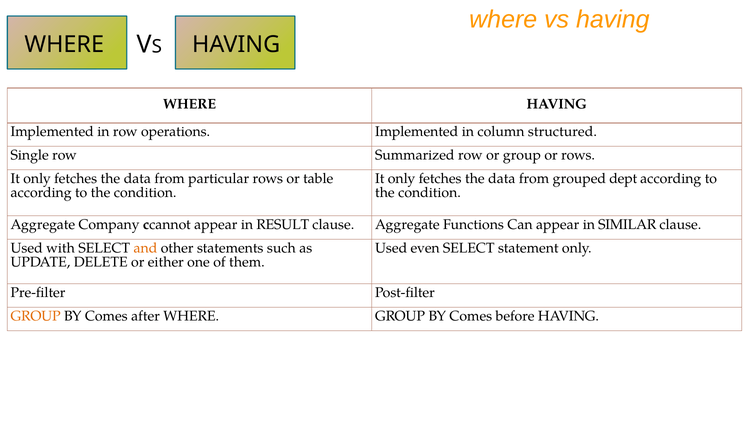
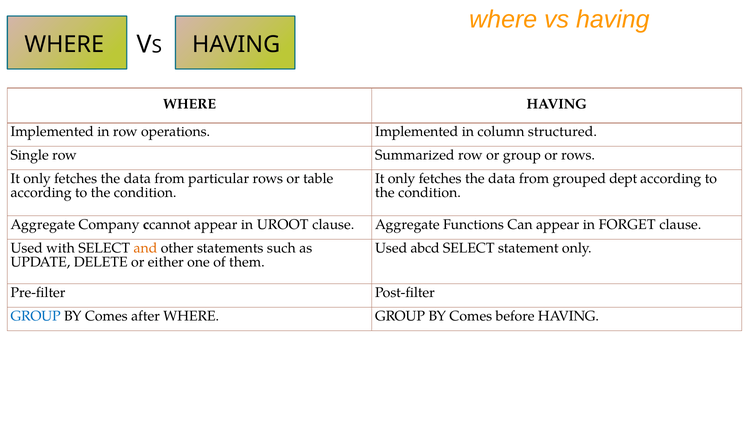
RESULT: RESULT -> UROOT
SIMILAR: SIMILAR -> FORGET
even: even -> abcd
GROUP at (36, 316) colour: orange -> blue
